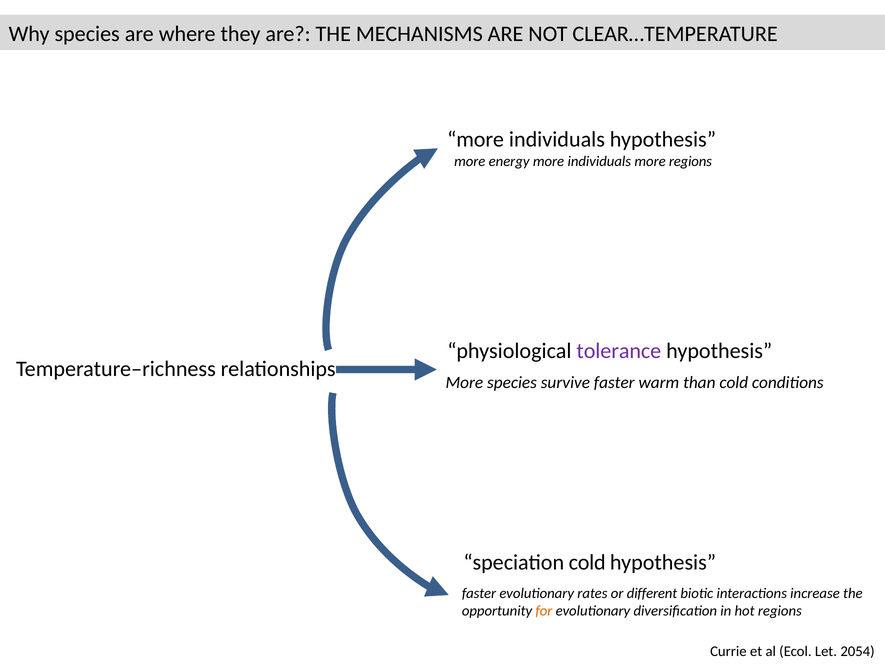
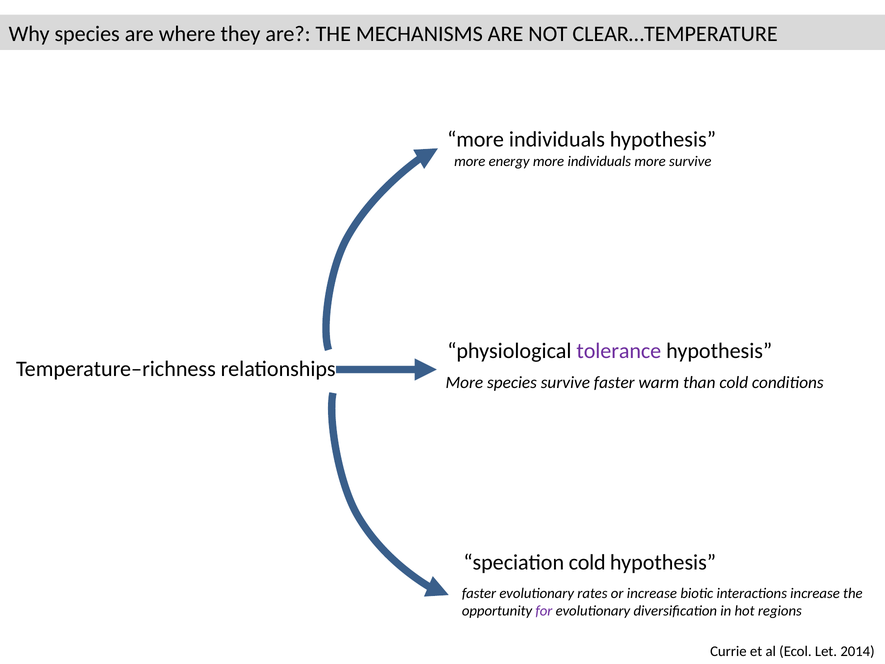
more regions: regions -> survive
or different: different -> increase
for colour: orange -> purple
2054: 2054 -> 2014
